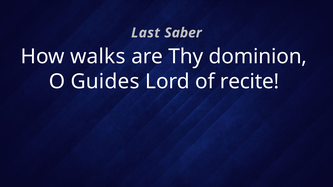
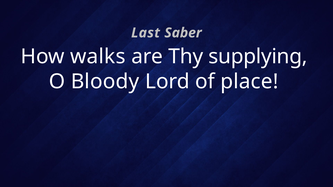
dominion: dominion -> supplying
Guides: Guides -> Bloody
recite: recite -> place
